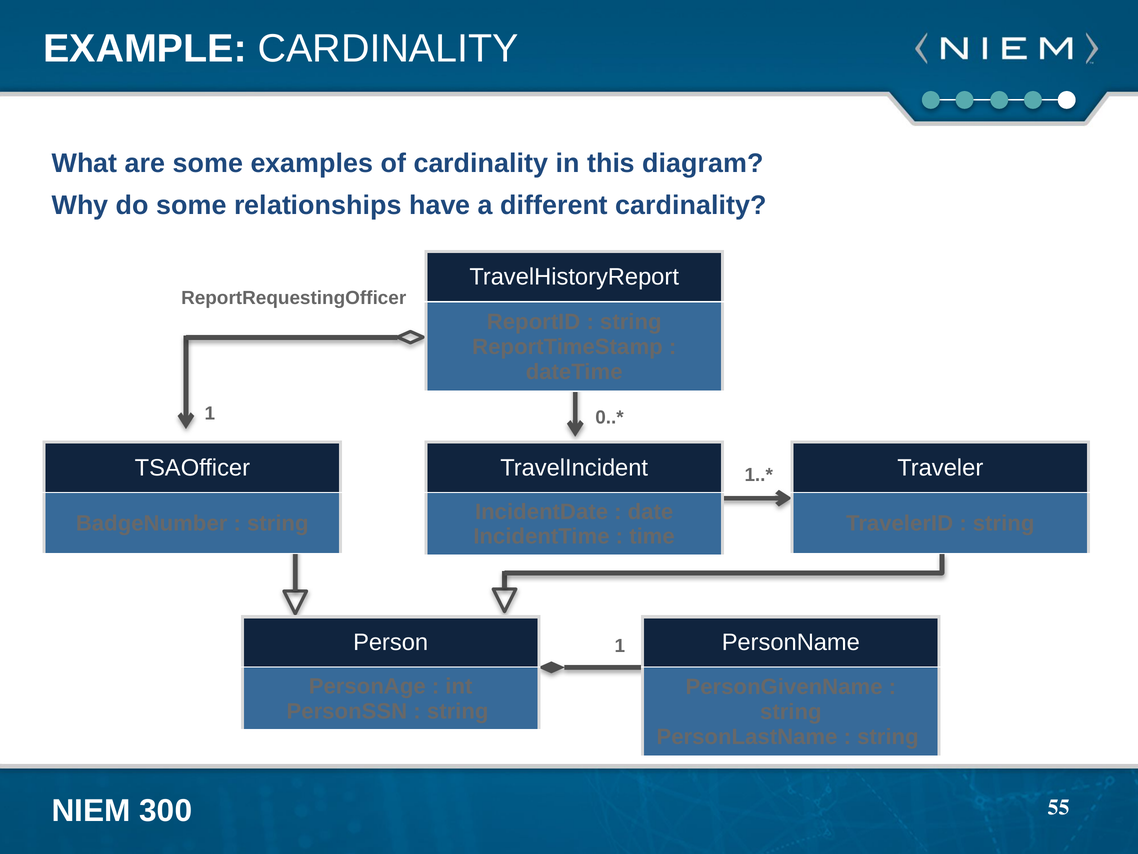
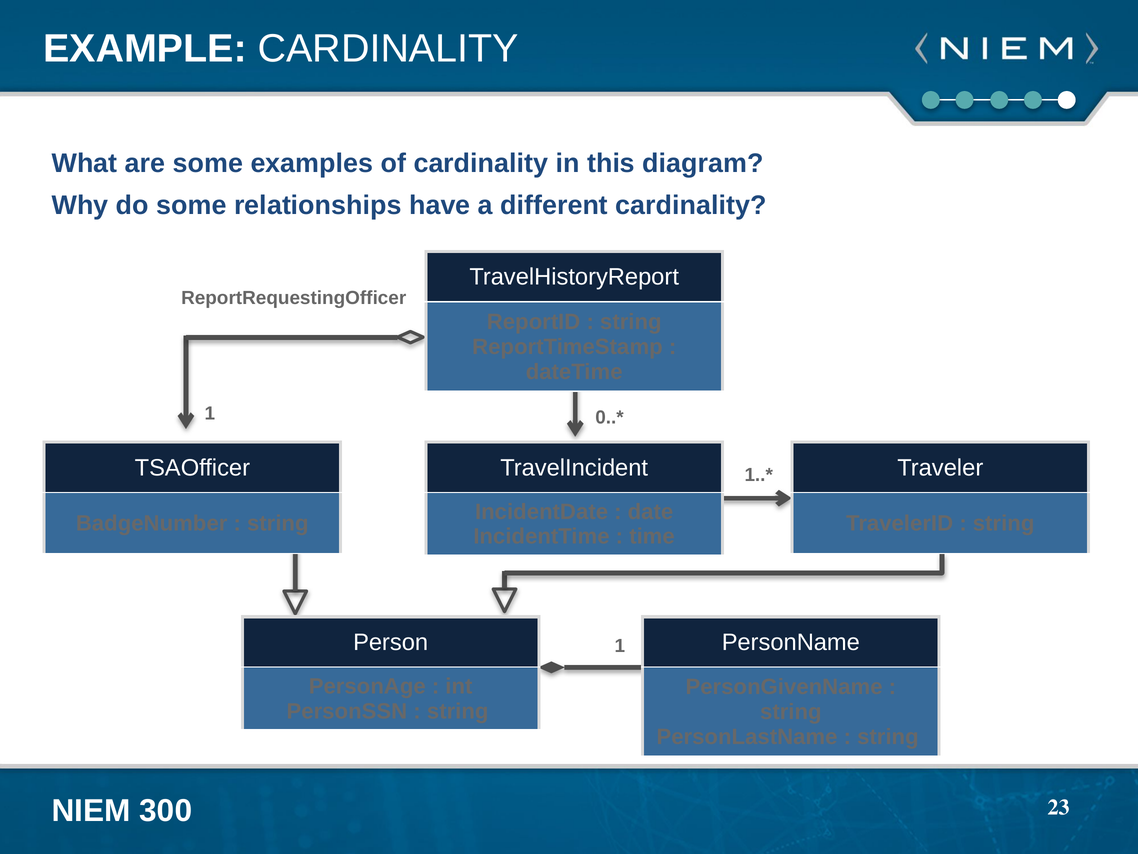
55: 55 -> 23
